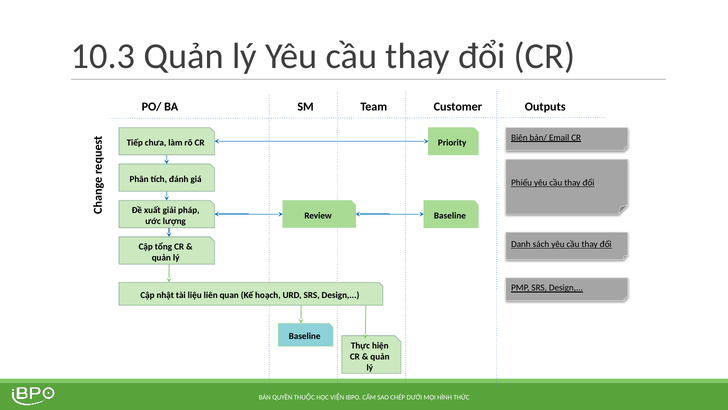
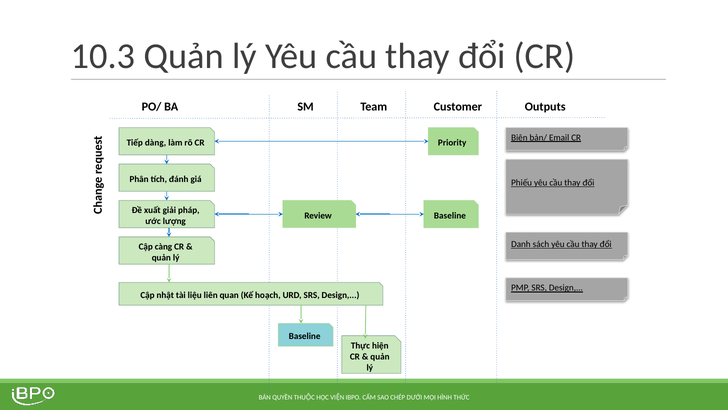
chưa: chưa -> dàng
tổng: tổng -> càng
